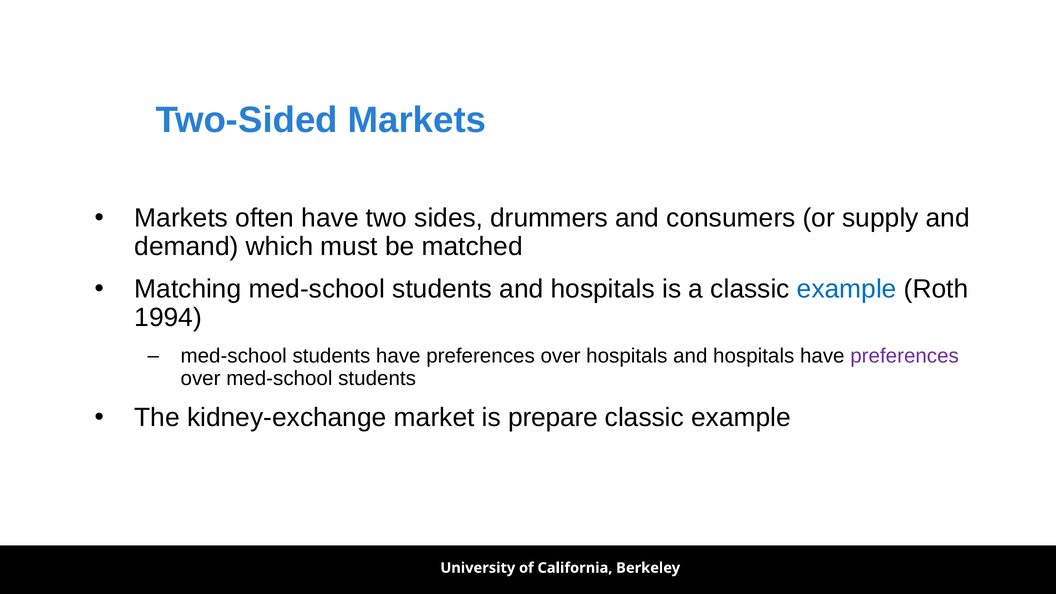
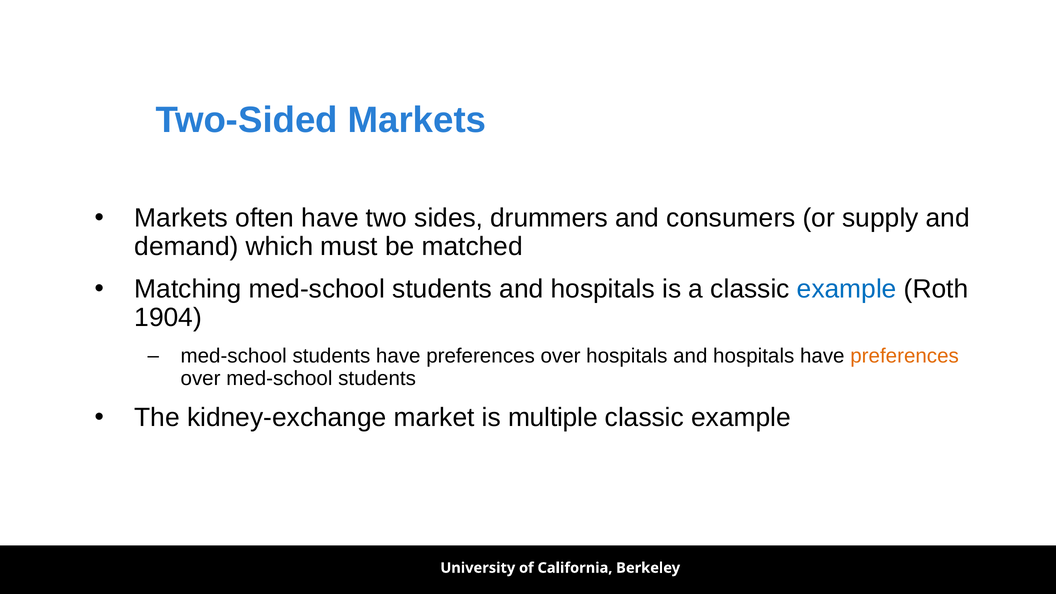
1994: 1994 -> 1904
preferences at (905, 356) colour: purple -> orange
prepare: prepare -> multiple
